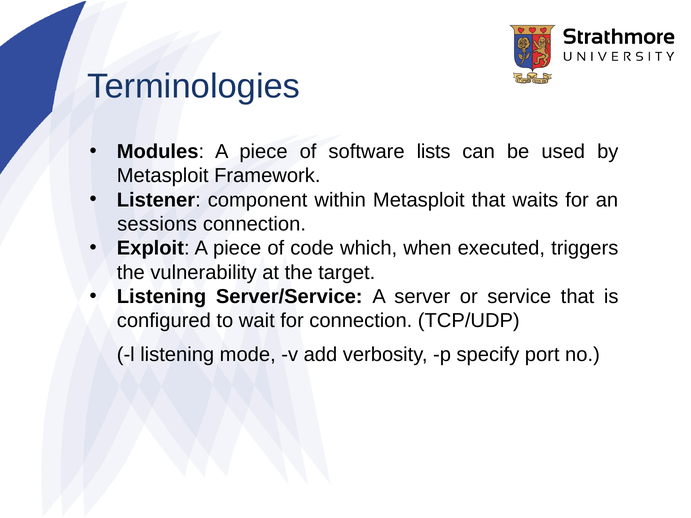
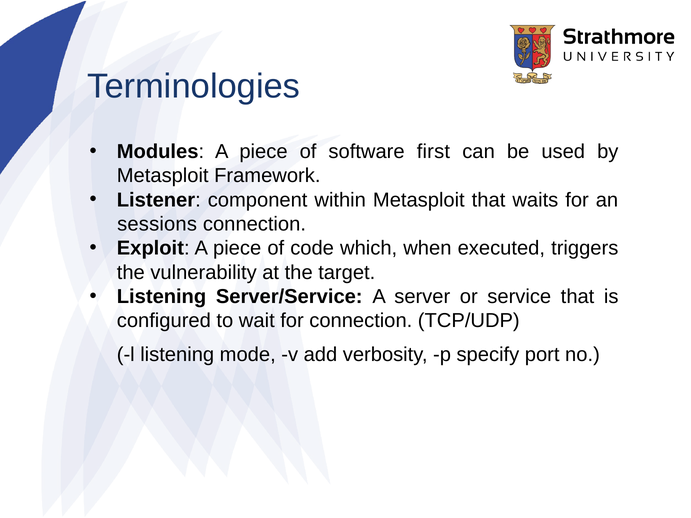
lists: lists -> first
